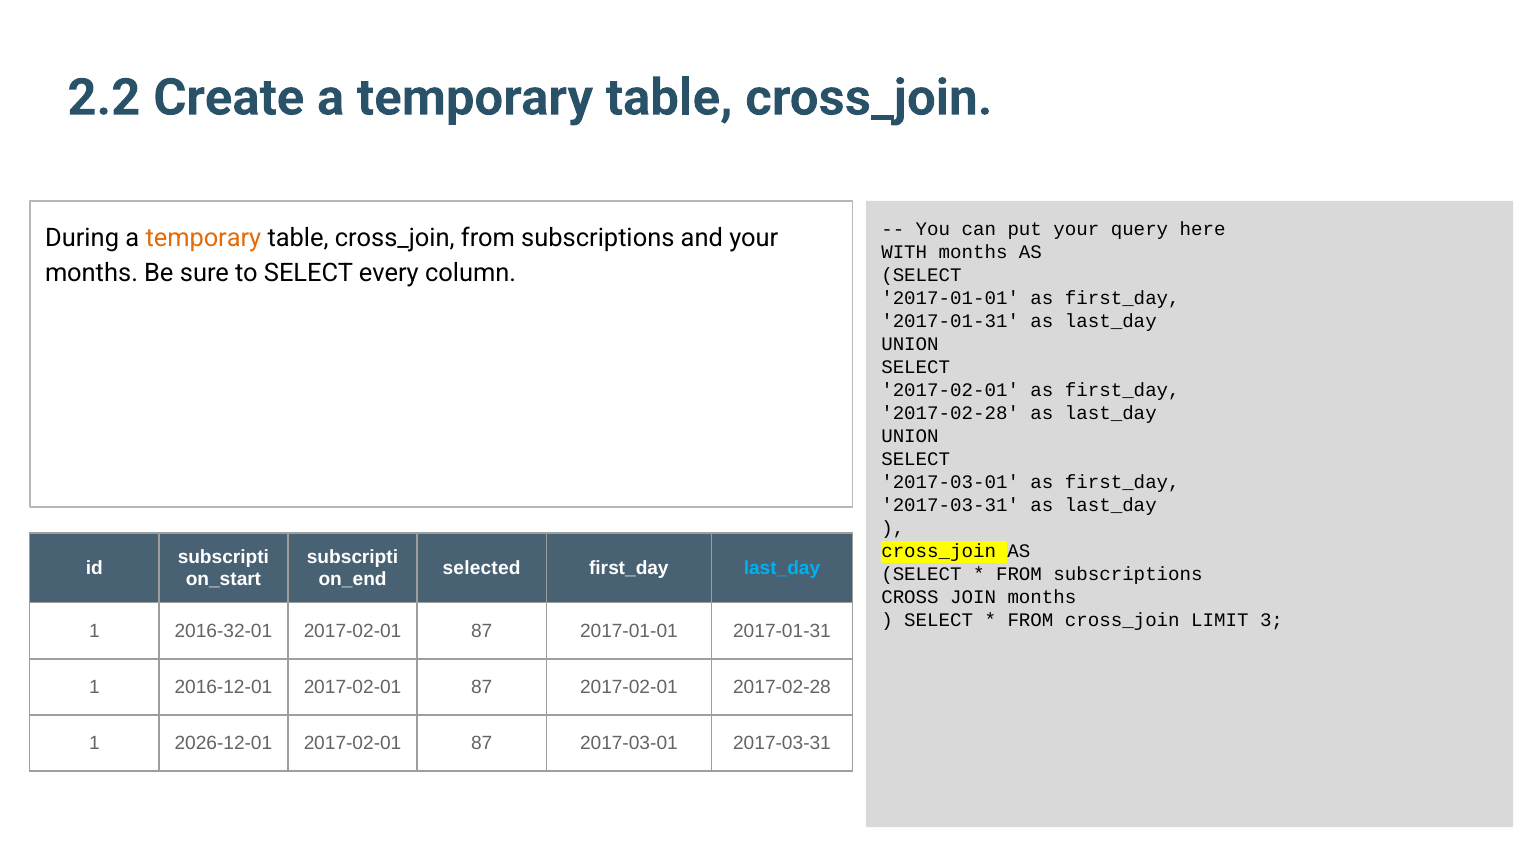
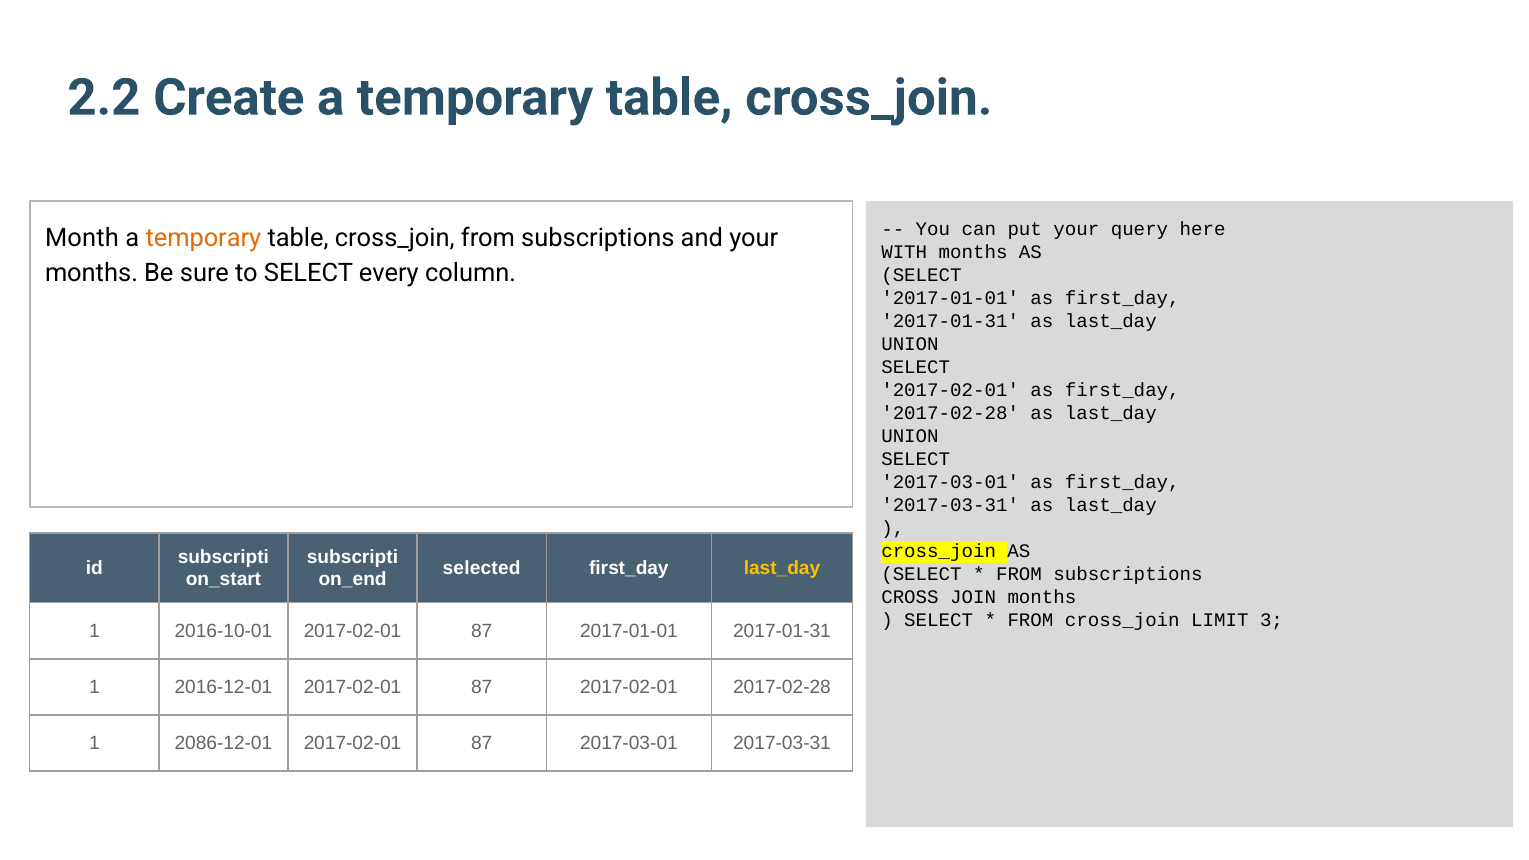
During: During -> Month
last_day at (782, 568) colour: light blue -> yellow
2016-32-01: 2016-32-01 -> 2016-10-01
2026-12-01: 2026-12-01 -> 2086-12-01
